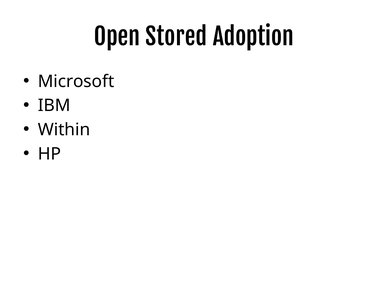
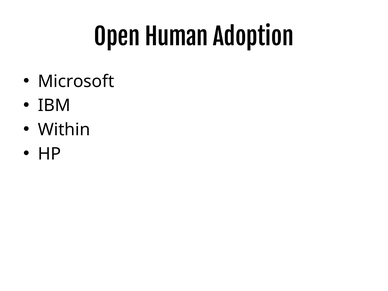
Stored: Stored -> Human
